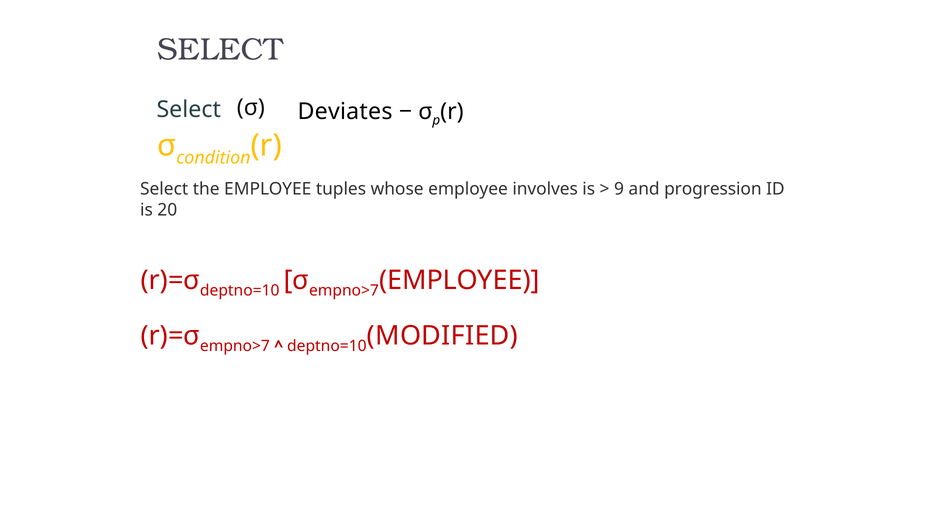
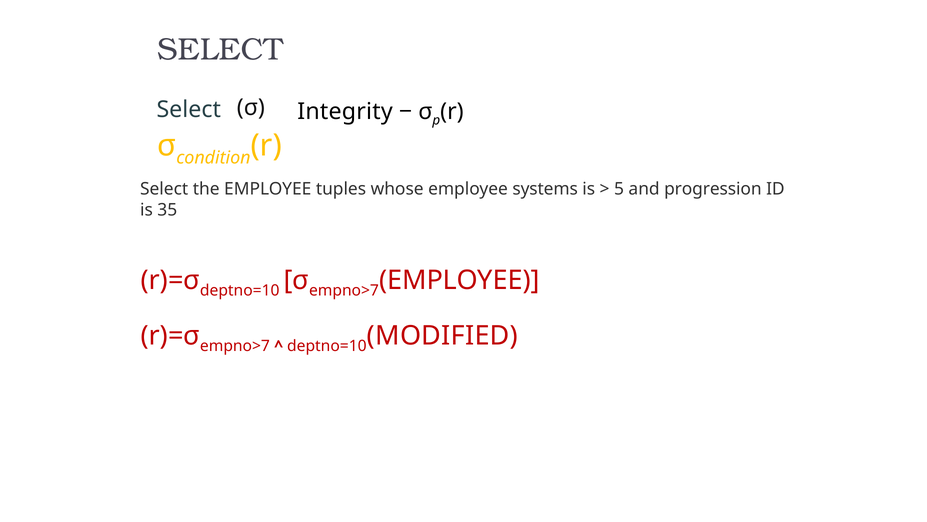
Deviates: Deviates -> Integrity
involves: involves -> systems
9: 9 -> 5
20: 20 -> 35
